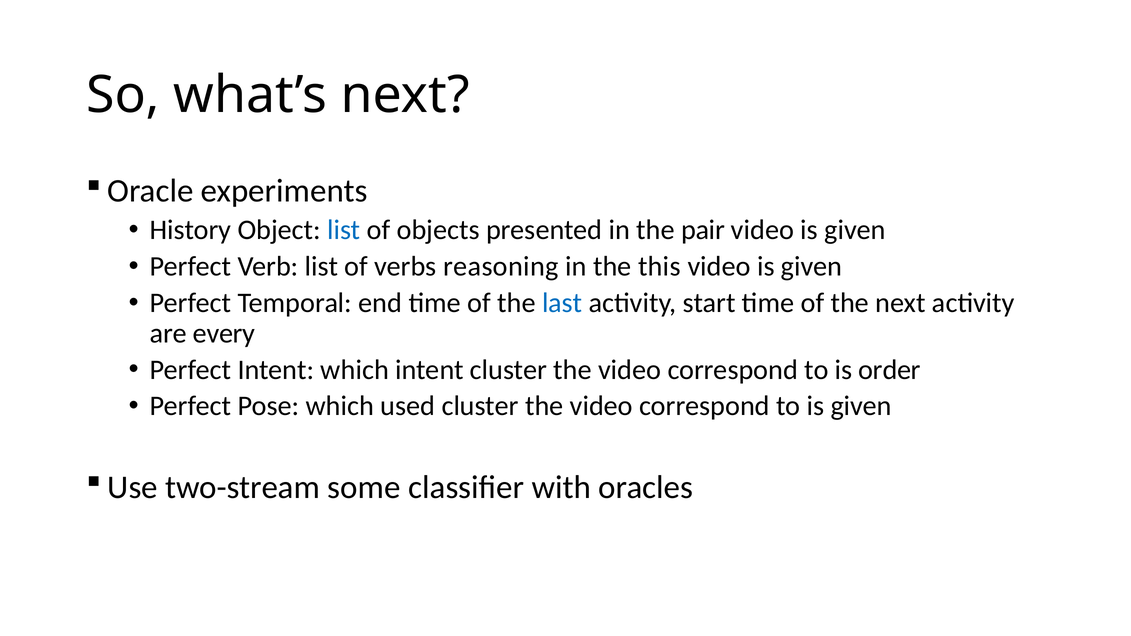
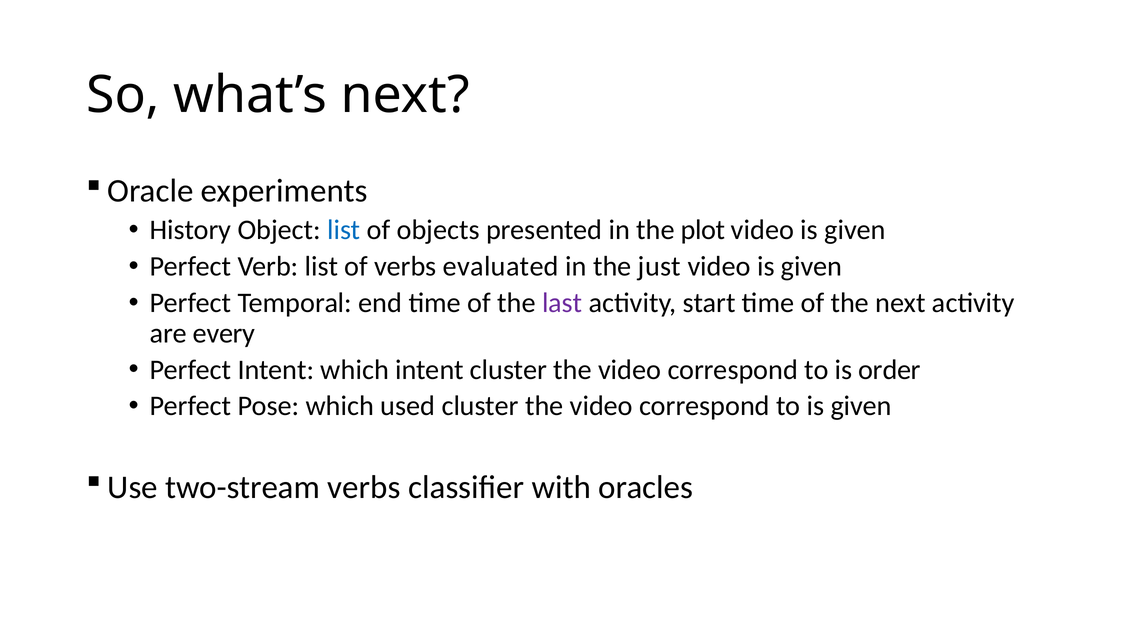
pair: pair -> plot
reasoning: reasoning -> evaluated
this: this -> just
last colour: blue -> purple
two-stream some: some -> verbs
